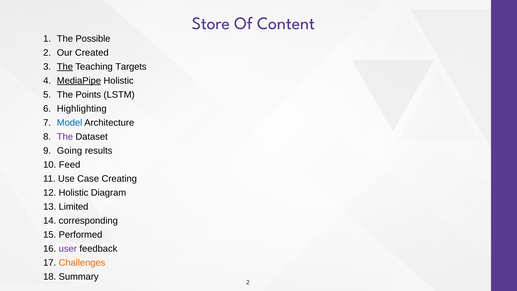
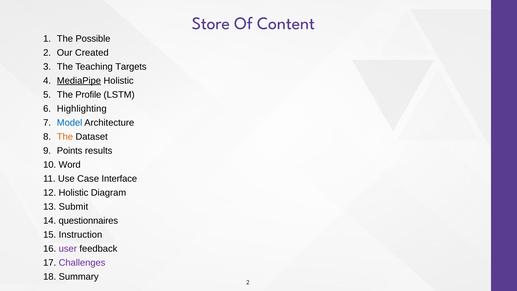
The at (65, 67) underline: present -> none
Points: Points -> Profile
The at (65, 137) colour: purple -> orange
Going: Going -> Points
Feed: Feed -> Word
Creating: Creating -> Interface
Limited: Limited -> Submit
corresponding: corresponding -> questionnaires
Performed: Performed -> Instruction
Challenges colour: orange -> purple
